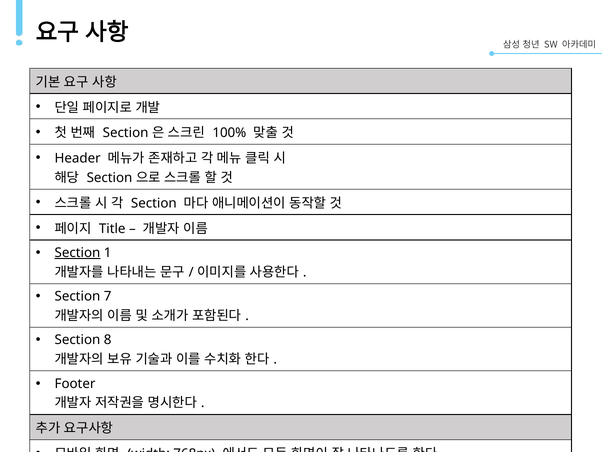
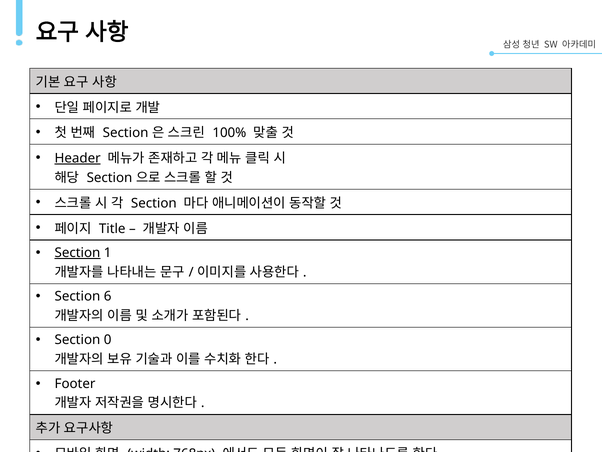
Header underline: none -> present
7: 7 -> 6
8: 8 -> 0
